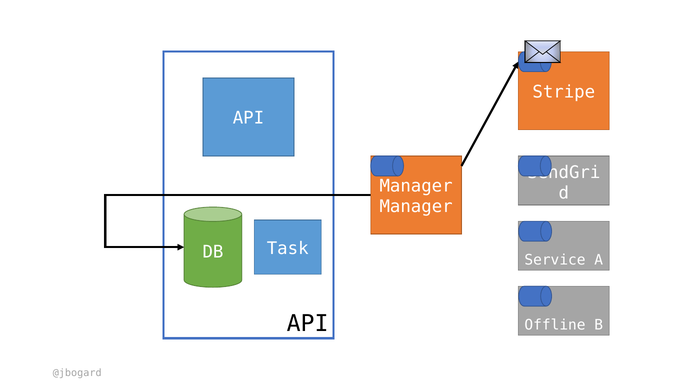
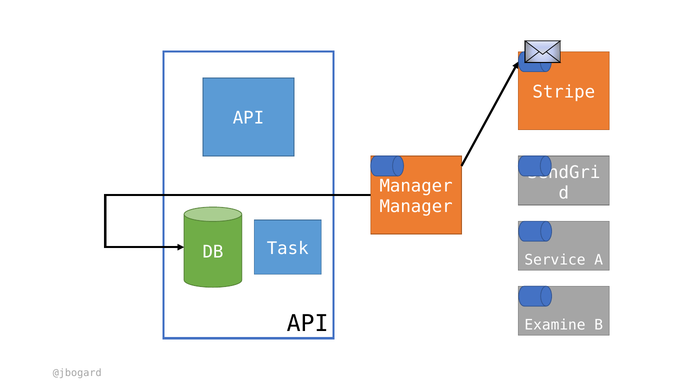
Offline: Offline -> Examine
